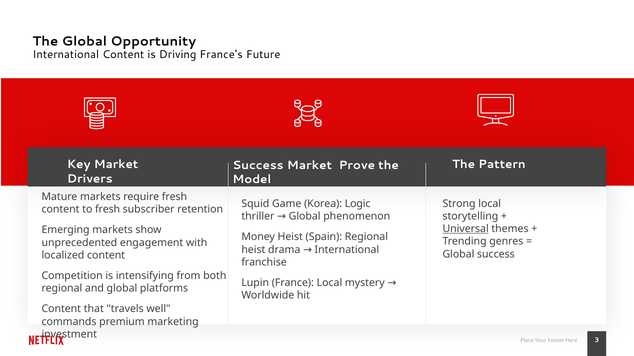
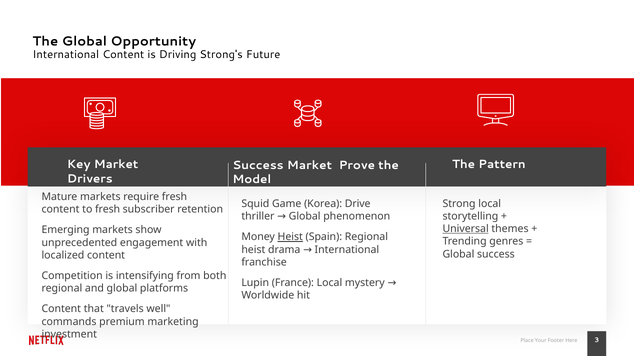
France's: France's -> Strong's
Logic: Logic -> Drive
Heist at (290, 237) underline: none -> present
